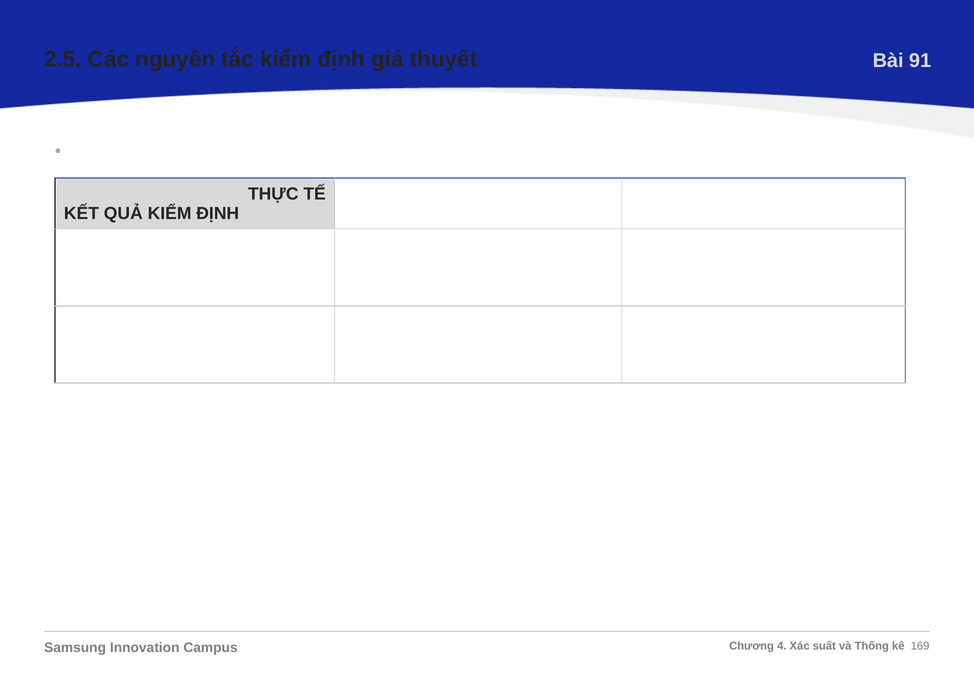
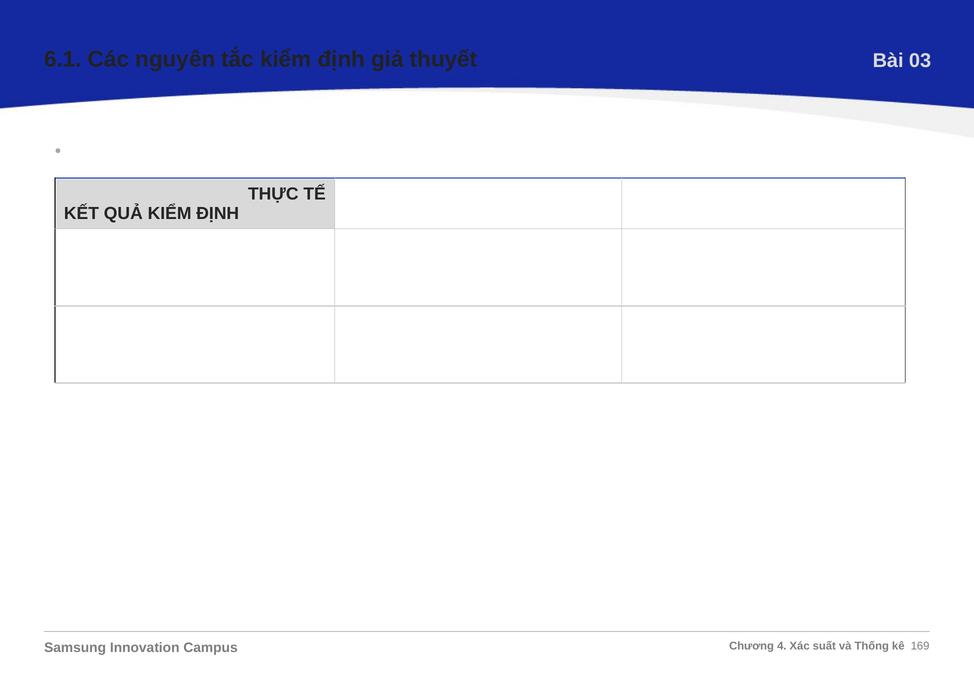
2.5: 2.5 -> 6.1
91: 91 -> 03
